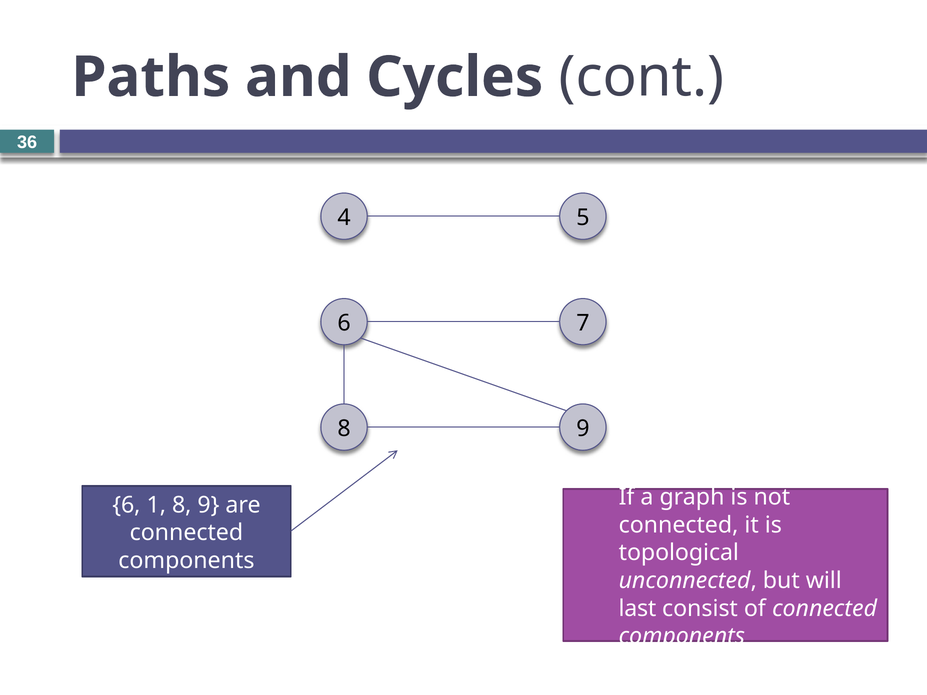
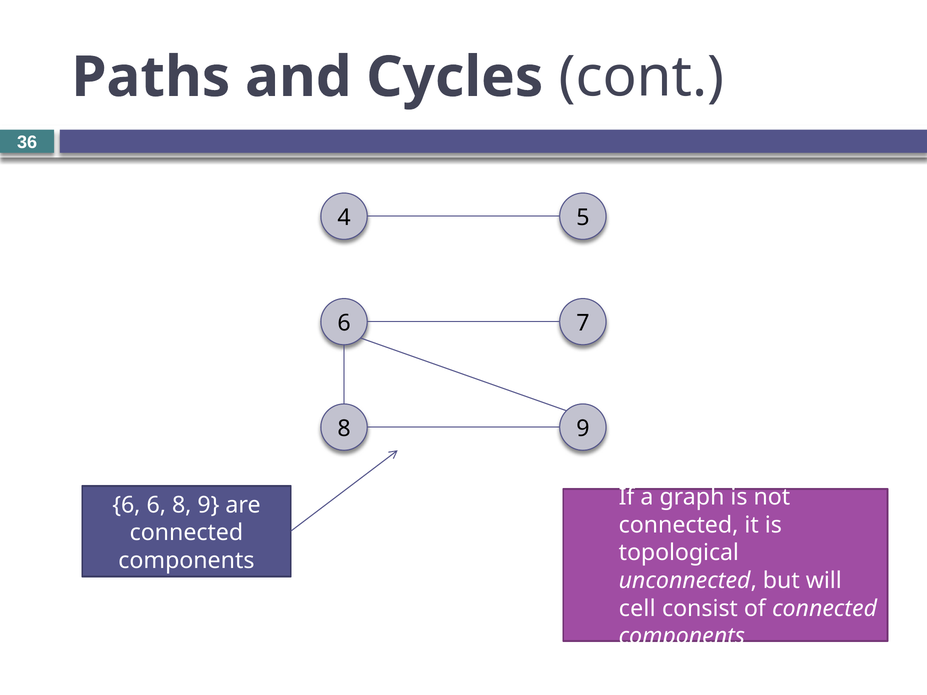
6 1: 1 -> 6
last: last -> cell
